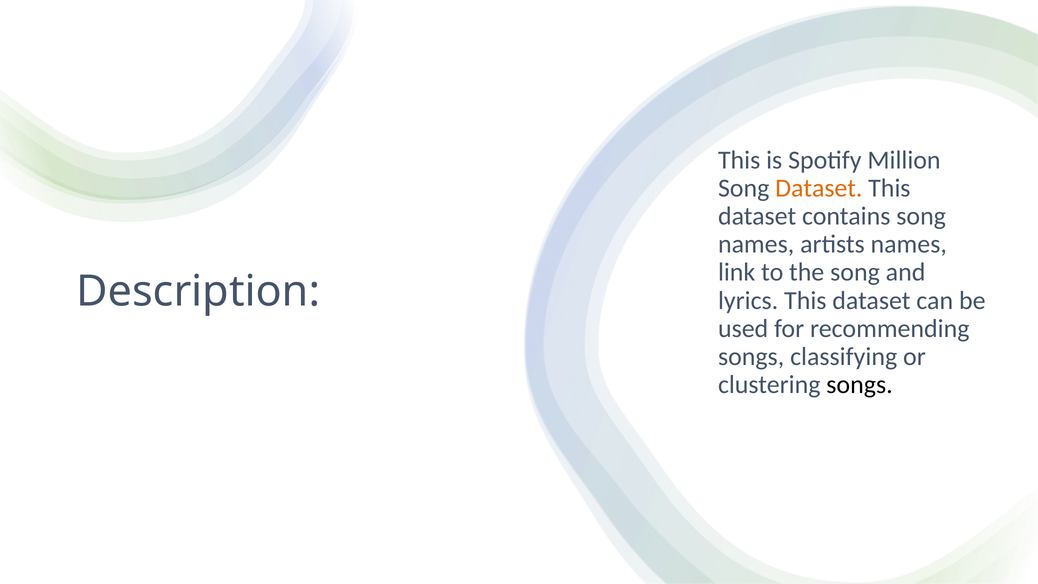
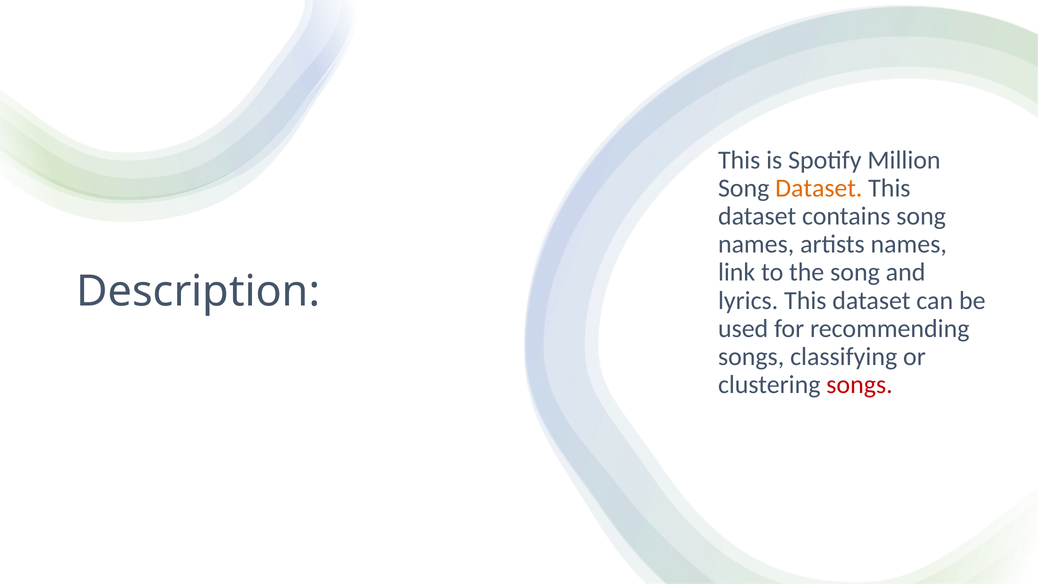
songs at (860, 384) colour: black -> red
